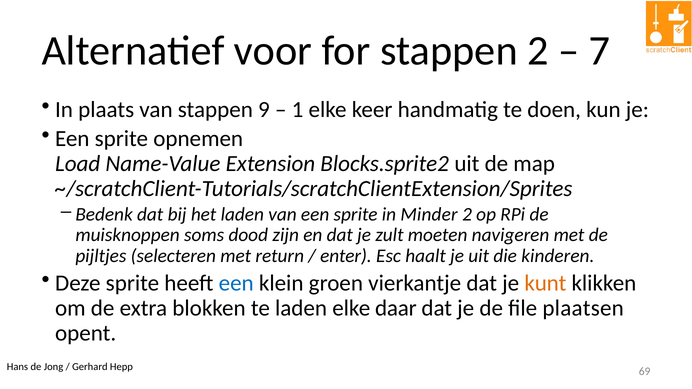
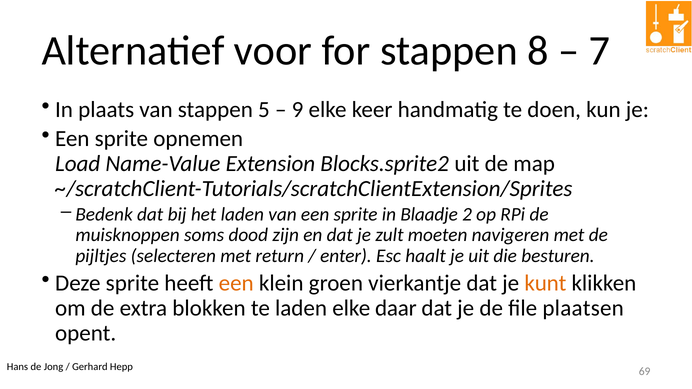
stappen 2: 2 -> 8
9: 9 -> 5
1: 1 -> 9
Minder: Minder -> Blaadje
kinderen: kinderen -> besturen
een at (236, 283) colour: blue -> orange
